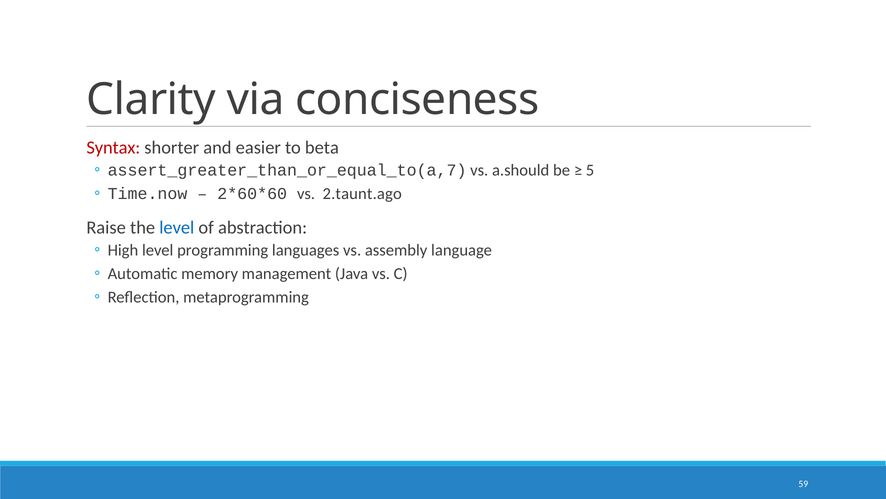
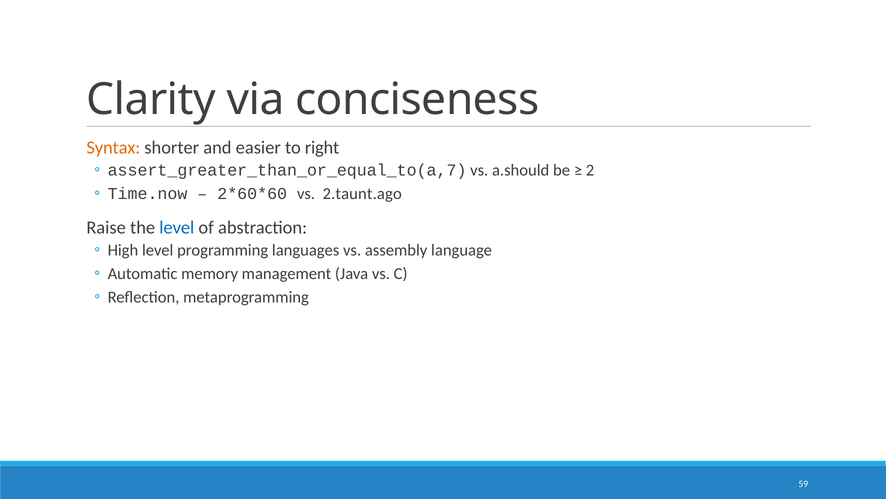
Syntax colour: red -> orange
beta: beta -> right
5: 5 -> 2
